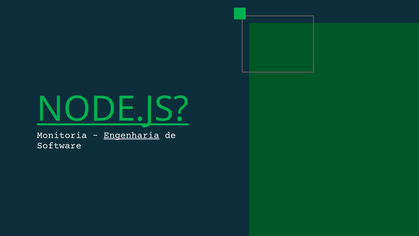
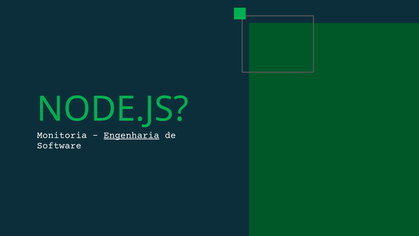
NODE.JS underline: present -> none
